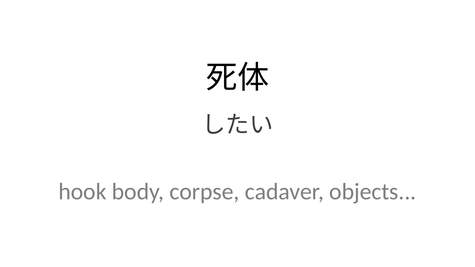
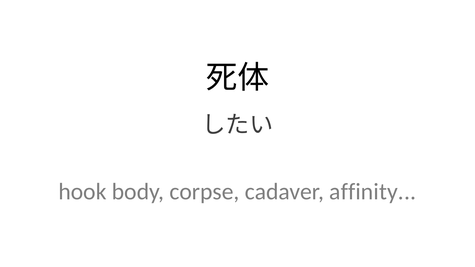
objects: objects -> affinity
